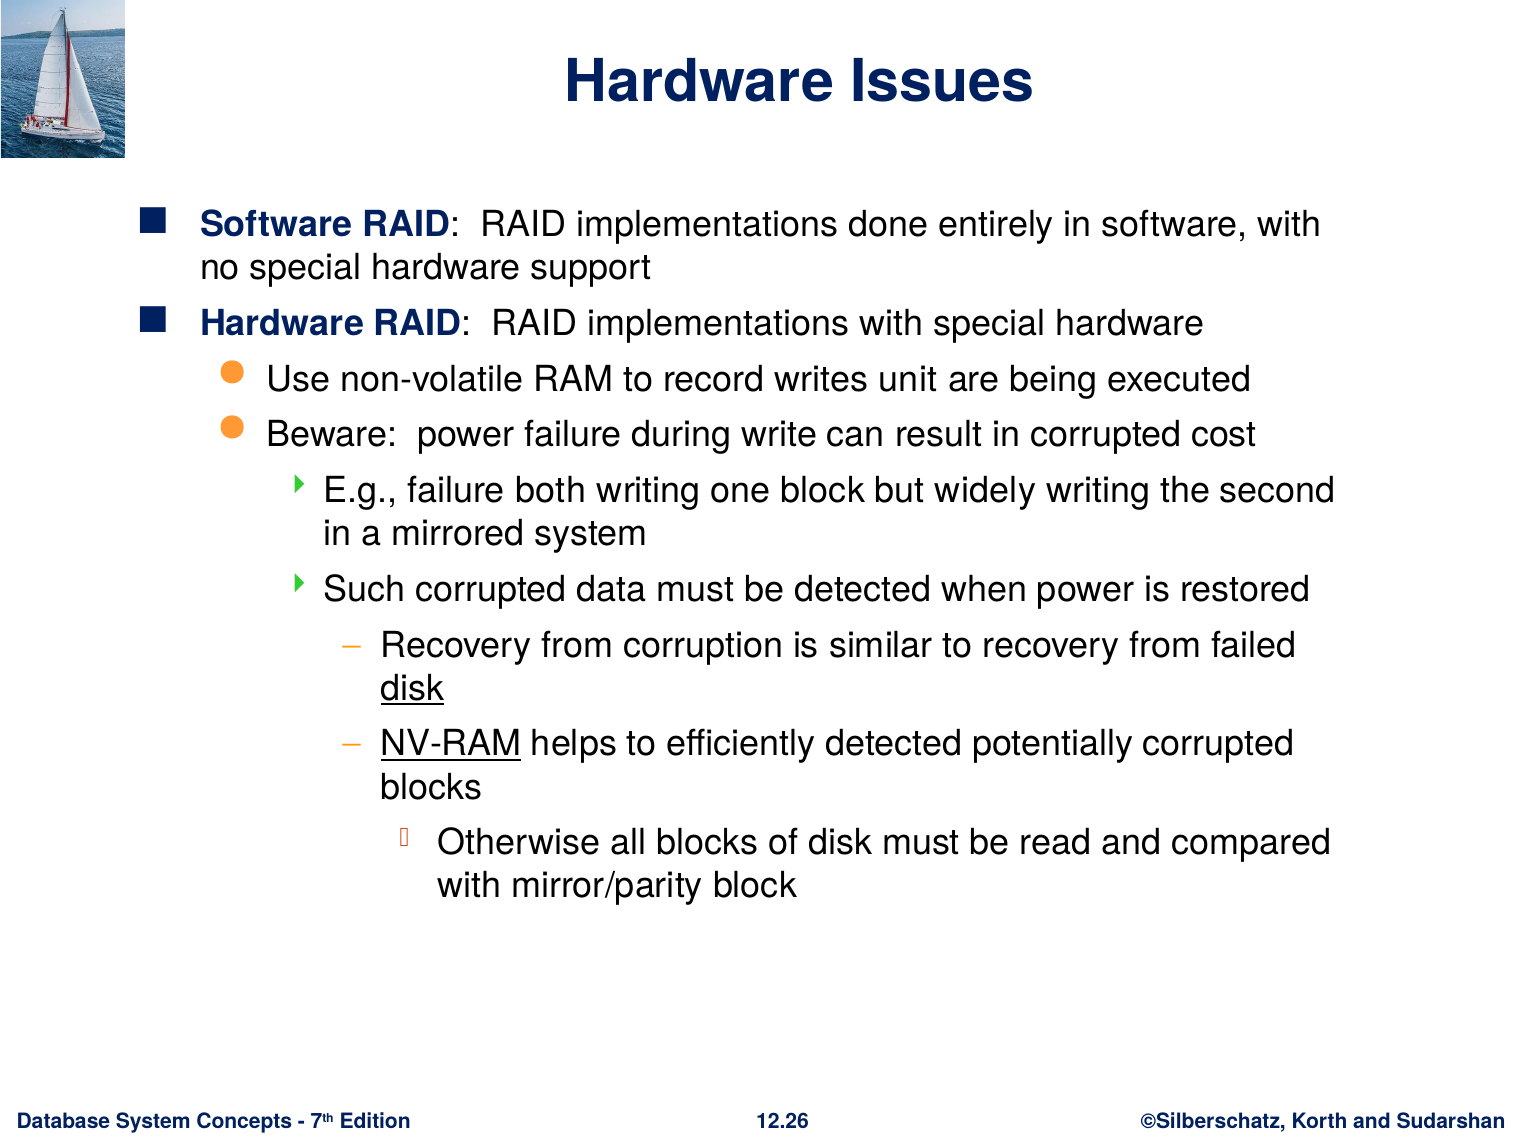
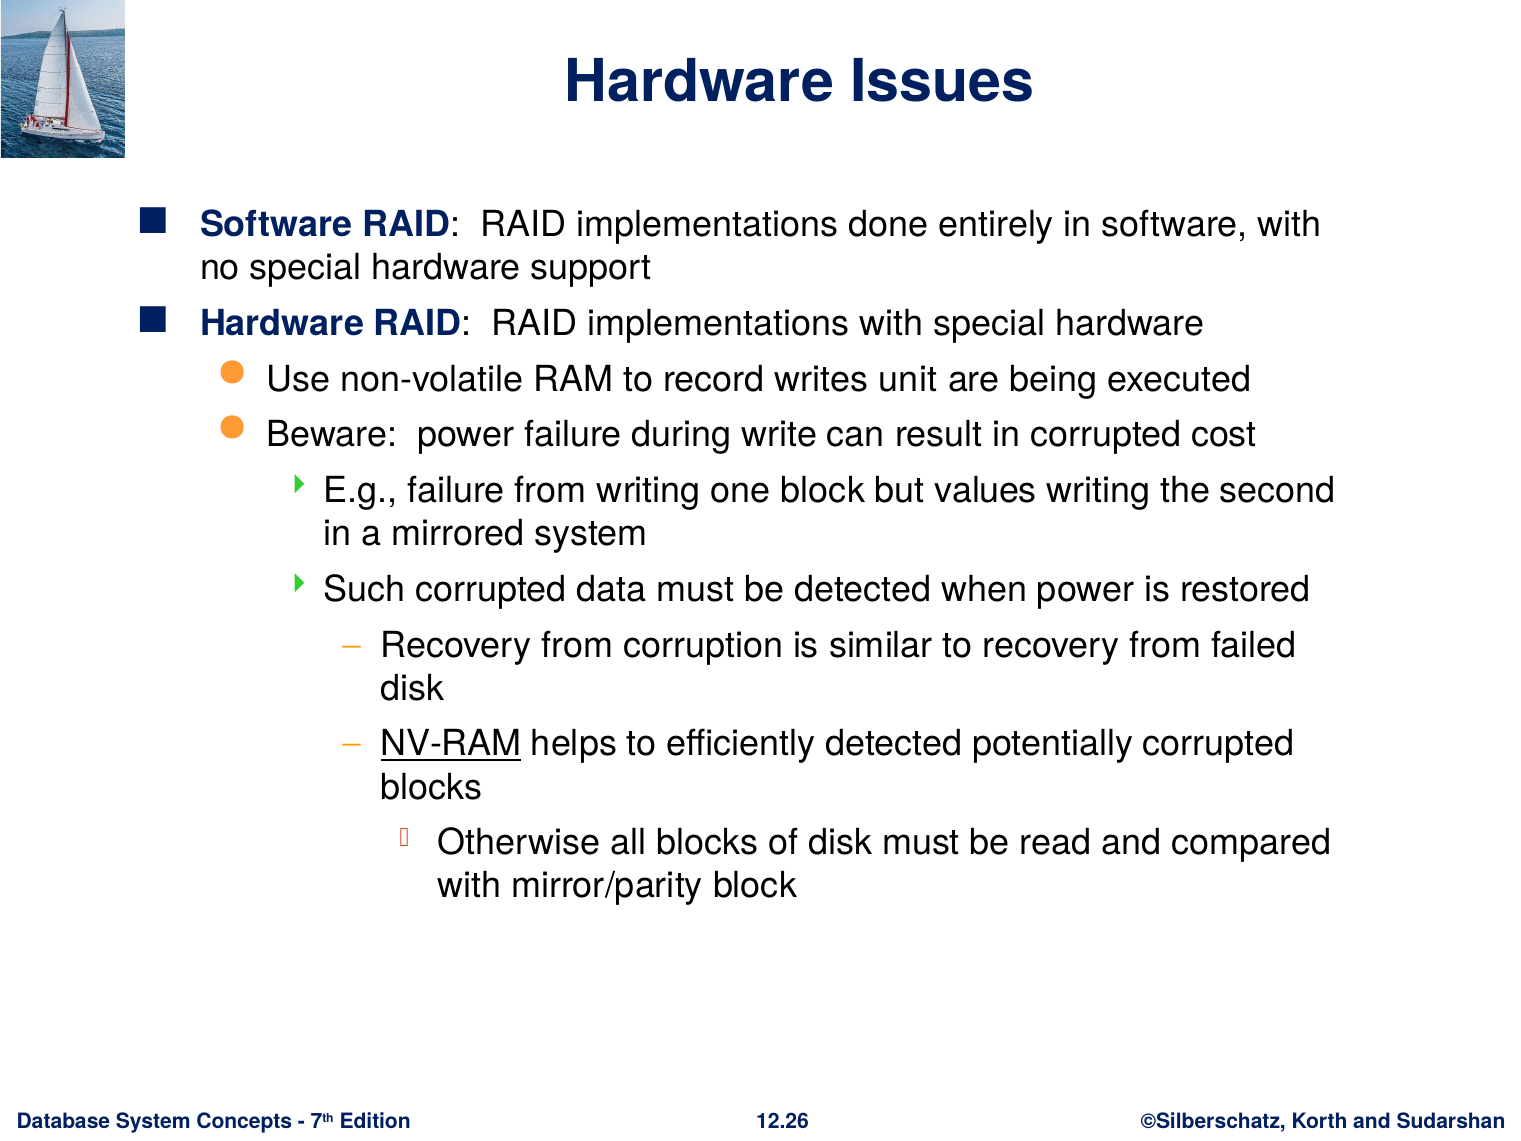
failure both: both -> from
widely: widely -> values
disk at (413, 688) underline: present -> none
